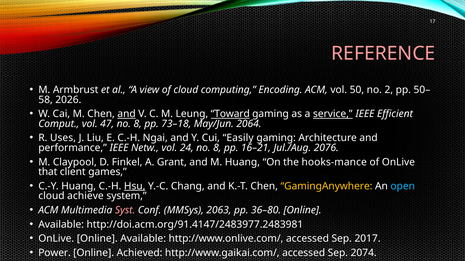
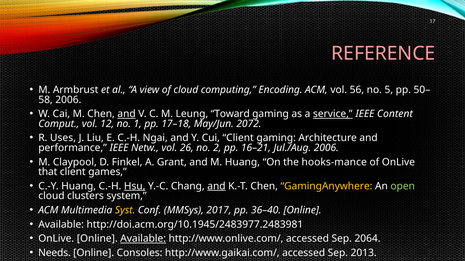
50: 50 -> 56
2: 2 -> 5
2026 at (68, 100): 2026 -> 2006
Toward underline: present -> none
Efficient: Efficient -> Content
47: 47 -> 12
8 at (138, 124): 8 -> 1
73–18: 73–18 -> 17–18
2064: 2064 -> 2072
Cui Easily: Easily -> Client
24: 24 -> 26
8 at (217, 148): 8 -> 2
Jul./Aug 2076: 2076 -> 2006
and at (216, 186) underline: none -> present
open colour: light blue -> light green
achieve: achieve -> clusters
Syst colour: pink -> yellow
2063: 2063 -> 2017
36–80: 36–80 -> 36–40
http://doi.acm.org/91.4147/2483977.2483981: http://doi.acm.org/91.4147/2483977.2483981 -> http://doi.acm.org/10.1945/2483977.2483981
Available at (143, 239) underline: none -> present
2017: 2017 -> 2064
Power: Power -> Needs
Achieved: Achieved -> Consoles
2074: 2074 -> 2013
